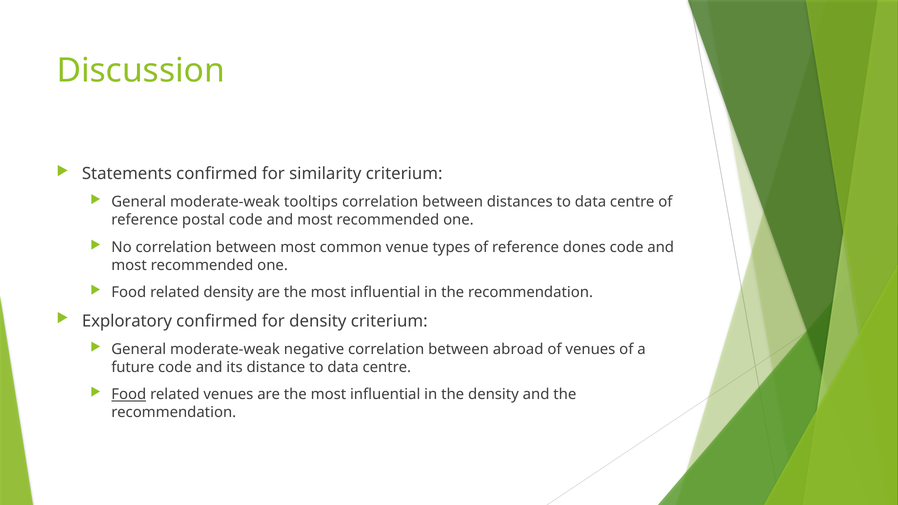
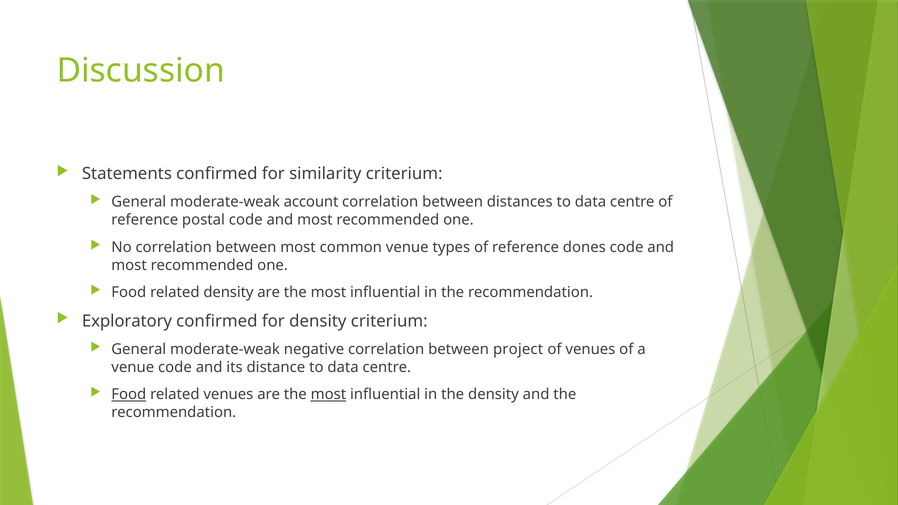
tooltips: tooltips -> account
abroad: abroad -> project
future at (133, 367): future -> venue
most at (328, 395) underline: none -> present
